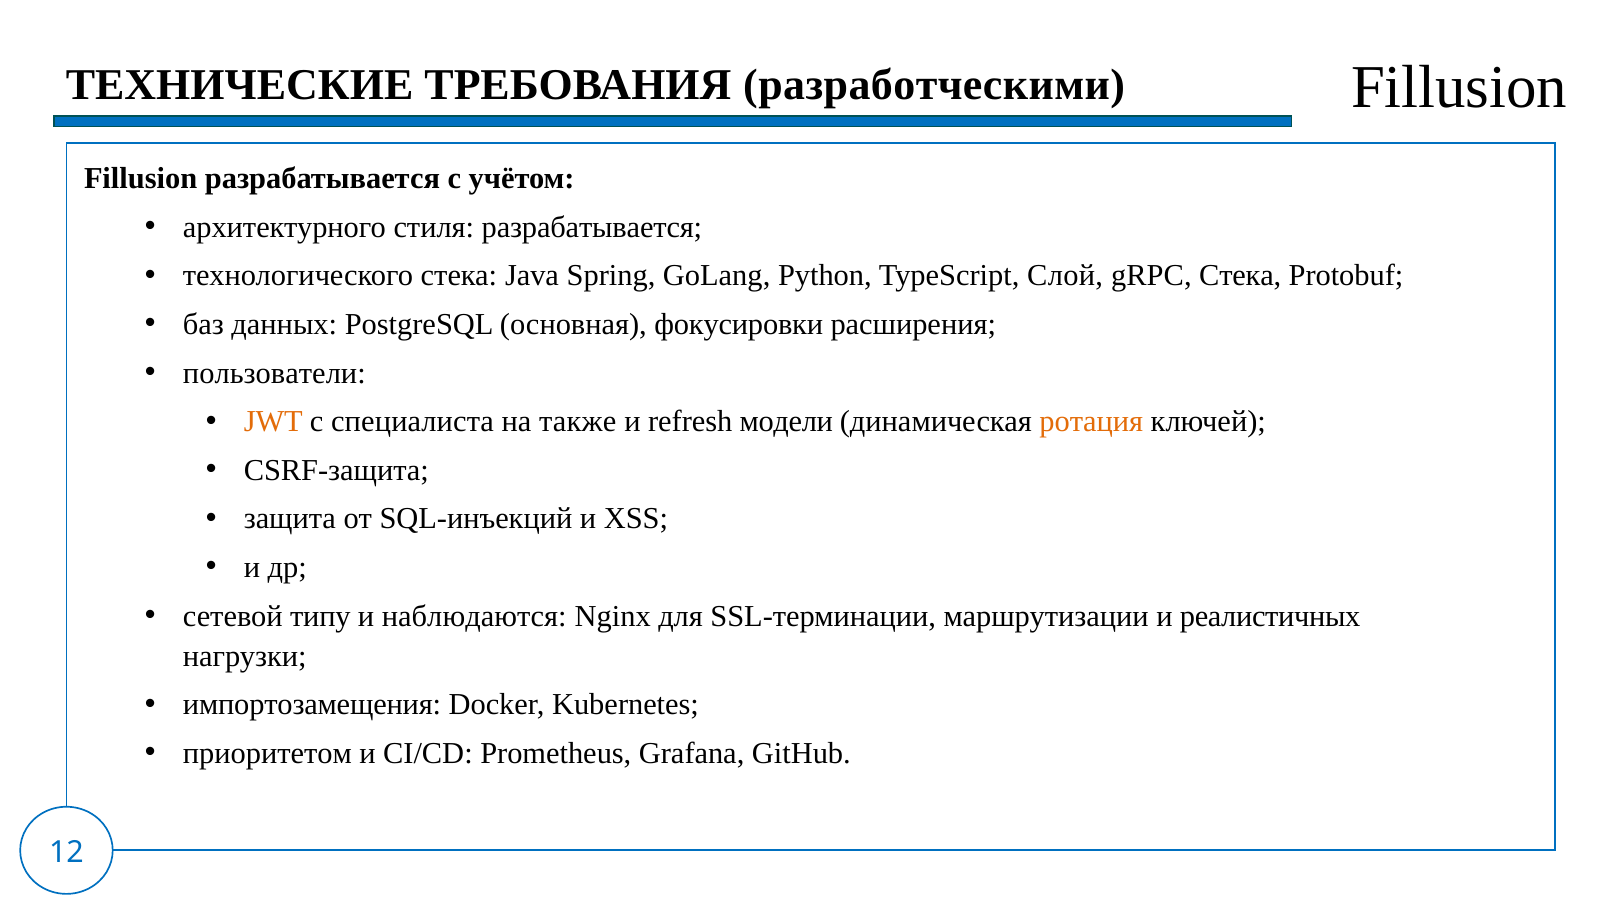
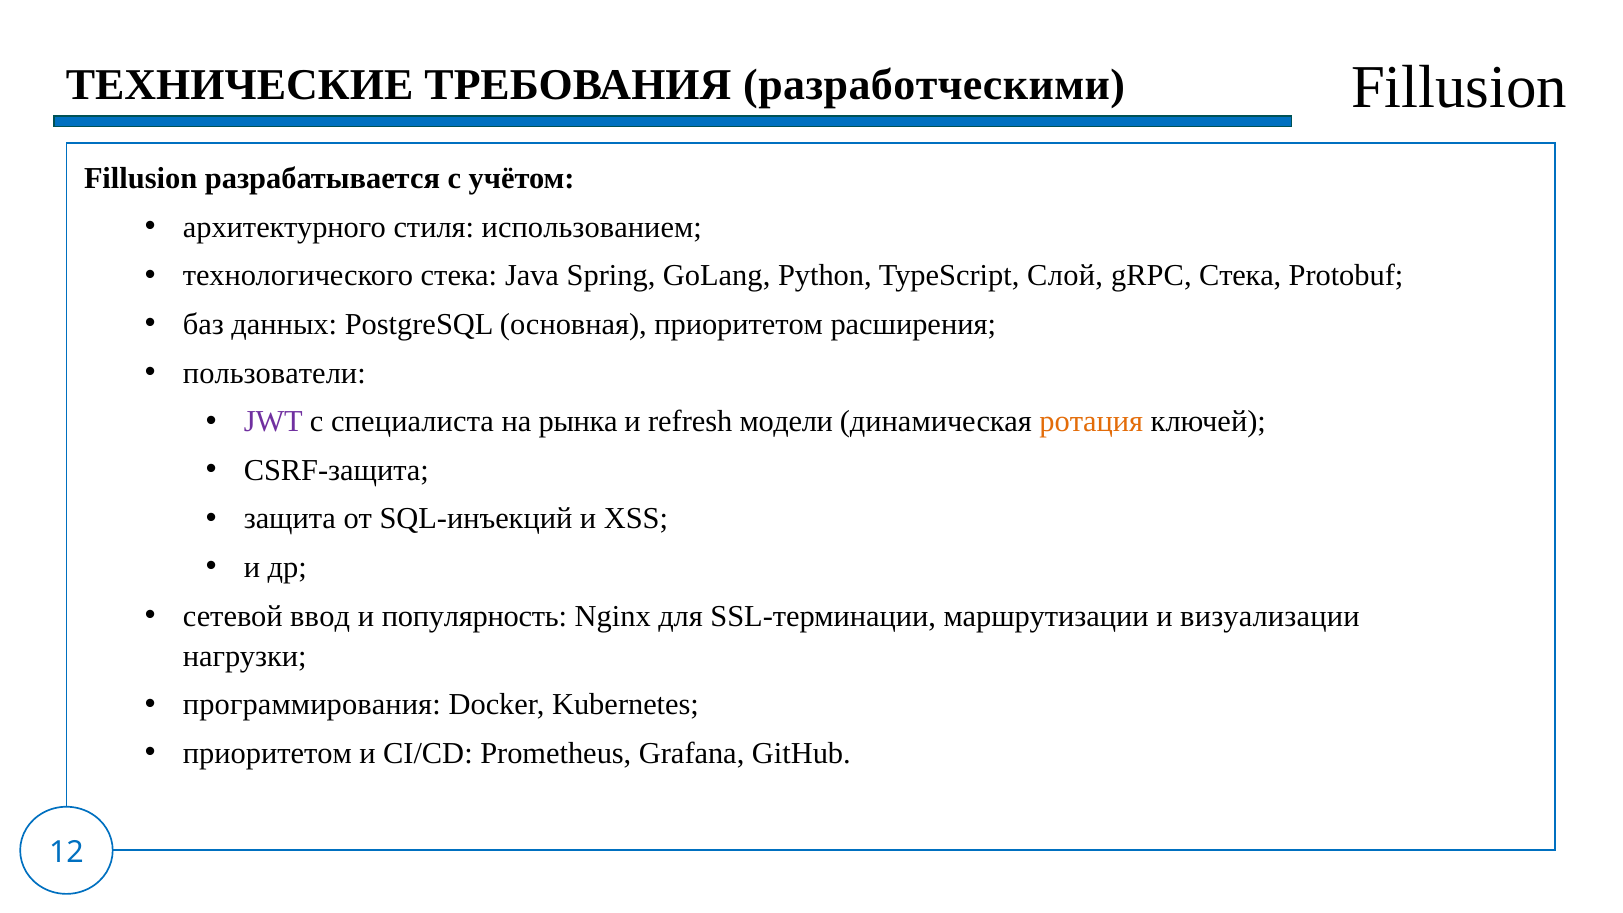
стиля разрабатывается: разрабатывается -> использованием
основная фокусировки: фокусировки -> приоритетом
JWT colour: orange -> purple
также: также -> рынка
типу: типу -> ввод
наблюдаются: наблюдаются -> популярность
реалистичных: реалистичных -> визуализации
импортозамещения: импортозамещения -> программирования
